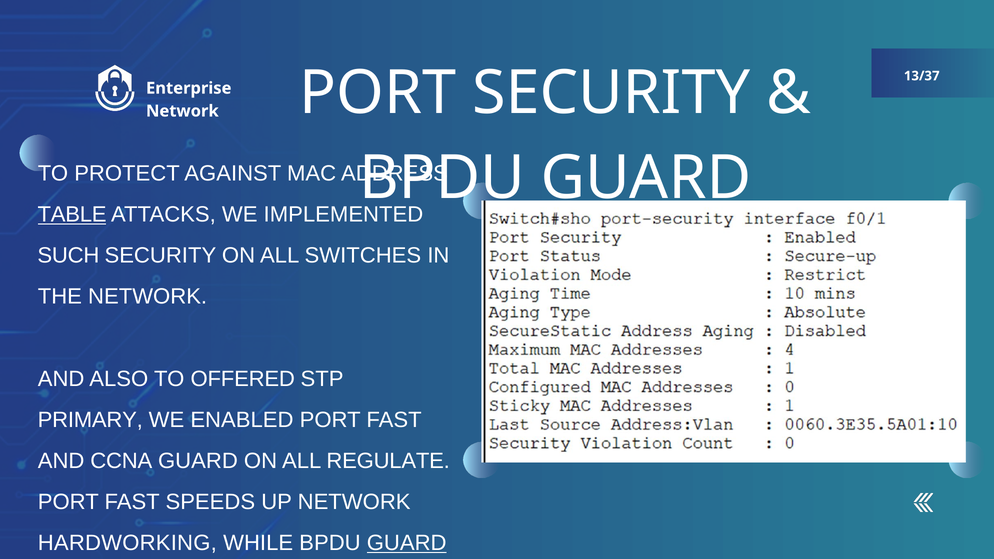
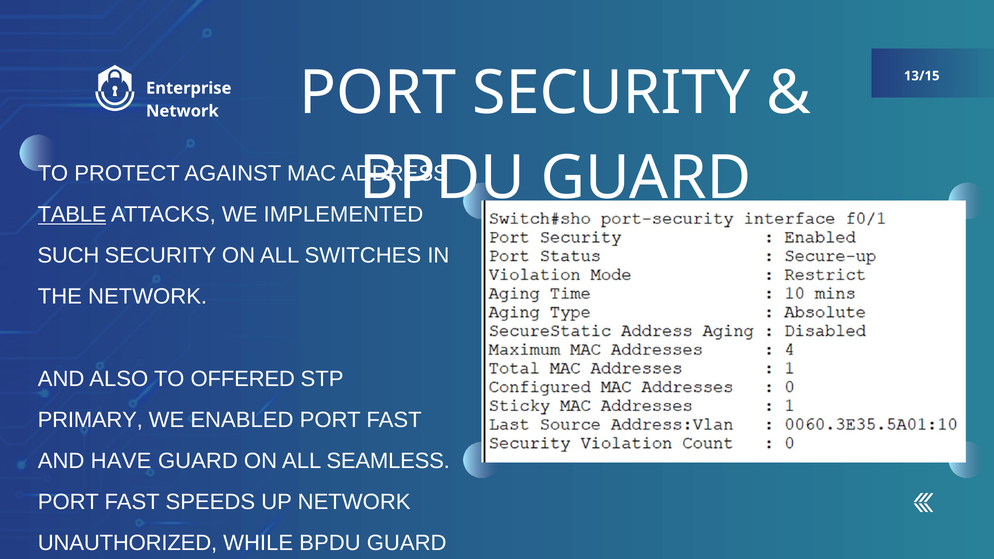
13/37: 13/37 -> 13/15
CCNA: CCNA -> HAVE
REGULATE: REGULATE -> SEAMLESS
HARDWORKING at (127, 543): HARDWORKING -> UNAUTHORIZED
GUARD at (407, 543) underline: present -> none
